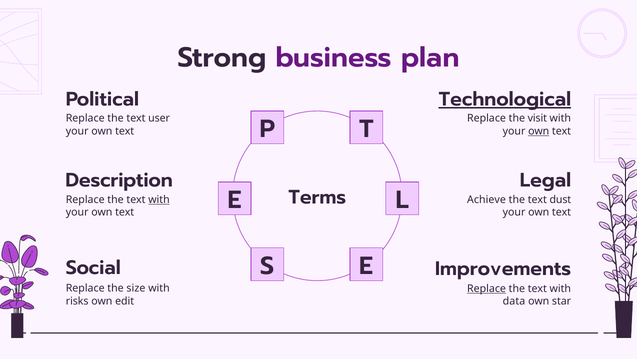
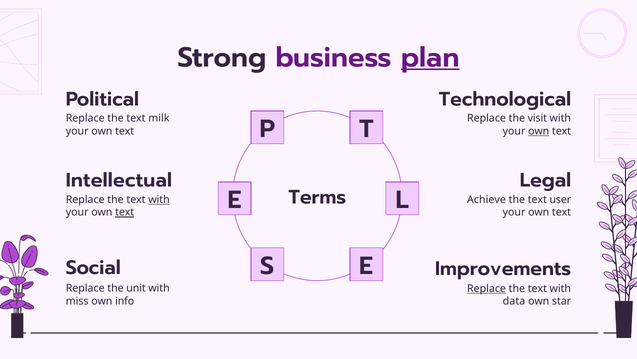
plan underline: none -> present
Technological underline: present -> none
user: user -> milk
Description: Description -> Intellectual
dust: dust -> user
text at (125, 212) underline: none -> present
size: size -> unit
risks: risks -> miss
edit: edit -> info
